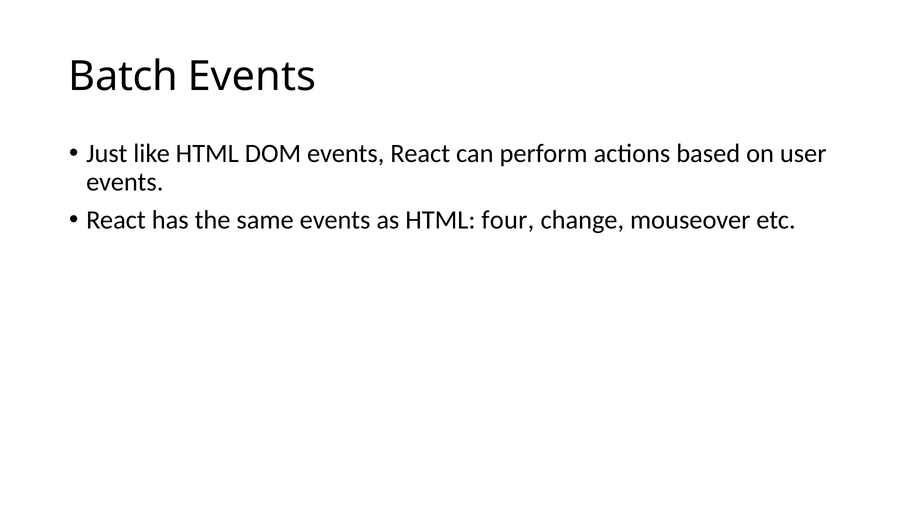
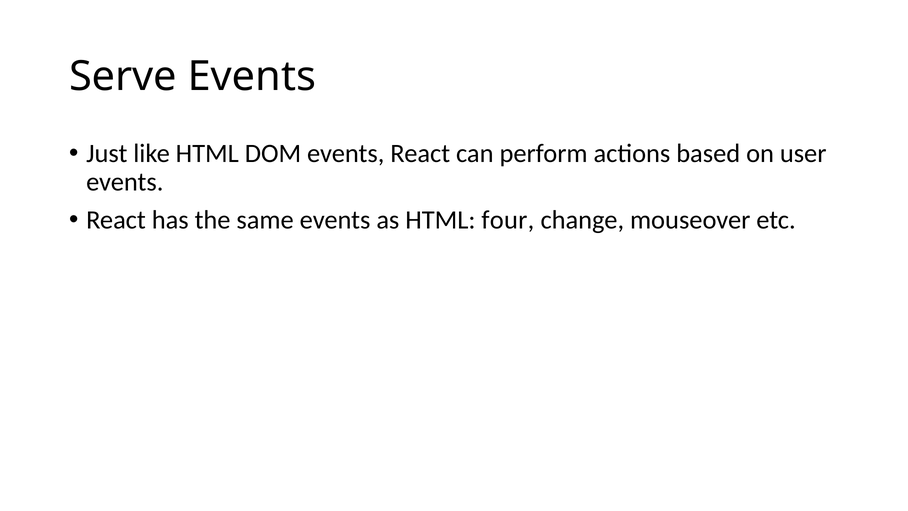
Batch: Batch -> Serve
